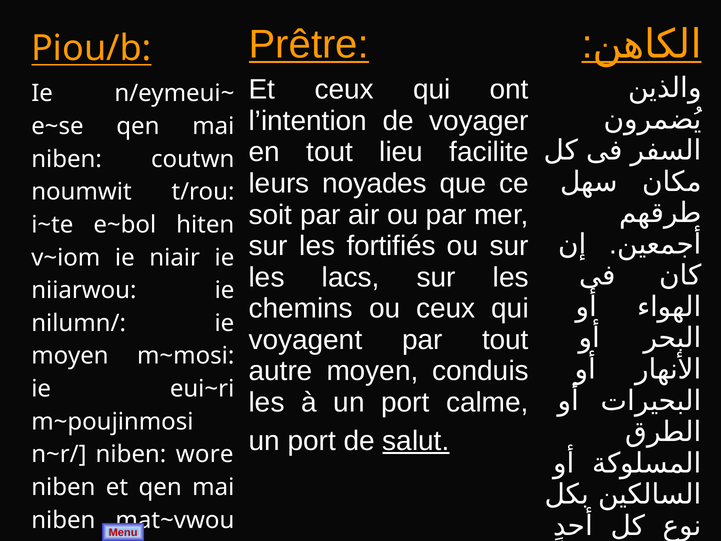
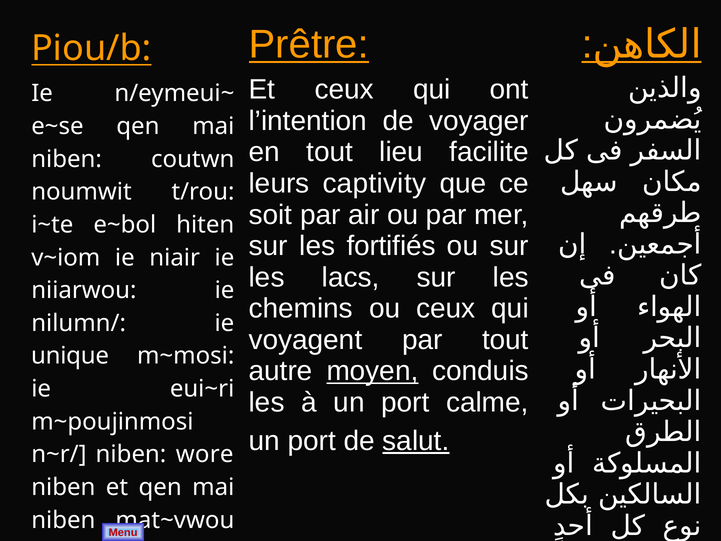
noyades: noyades -> captivity
moyen at (70, 356): moyen -> unique
moyen at (372, 371) underline: none -> present
